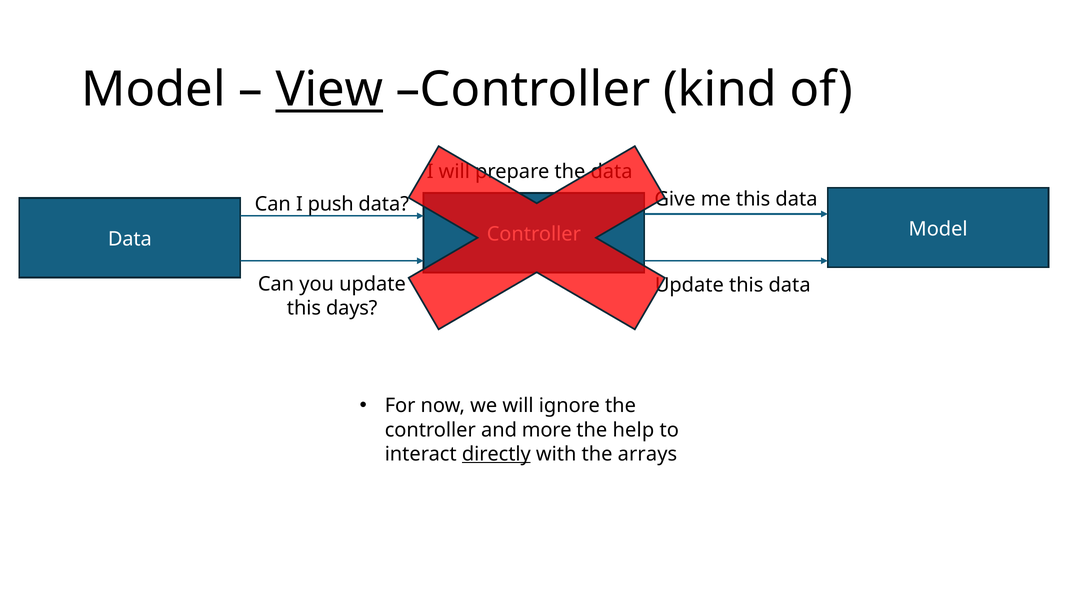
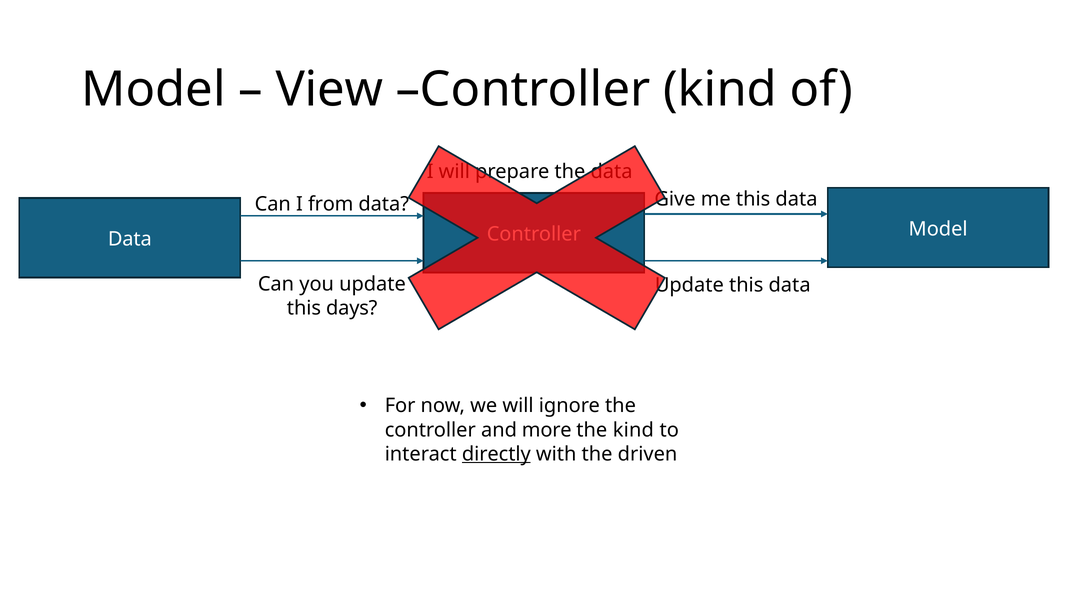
View underline: present -> none
push: push -> from
the help: help -> kind
arrays: arrays -> driven
